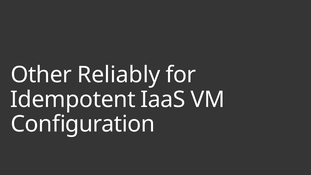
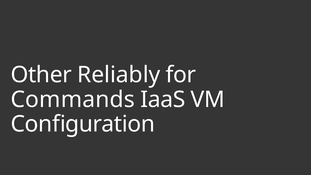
Idempotent: Idempotent -> Commands
